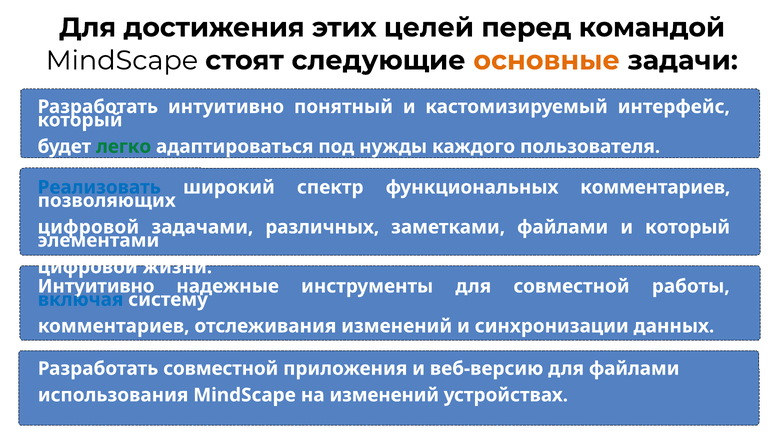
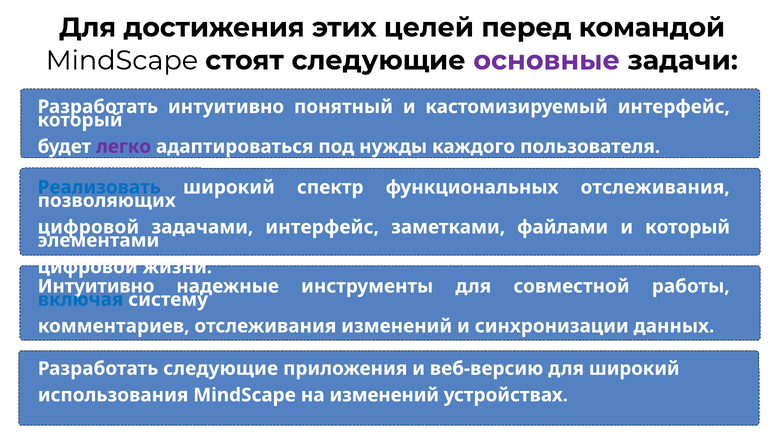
основные colour: orange -> purple
легко colour: green -> purple
функциональных комментариев: комментариев -> отслеживания
задачами различных: различных -> интерфейс
Разработать совместной: совместной -> следующие
для файлами: файлами -> широкий
